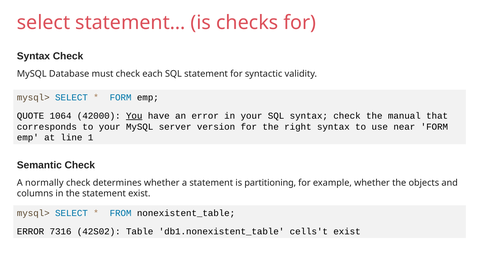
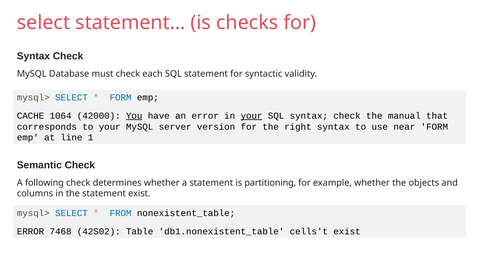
QUOTE: QUOTE -> CACHE
your at (252, 116) underline: none -> present
normally: normally -> following
7316: 7316 -> 7468
